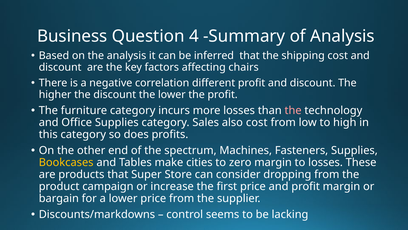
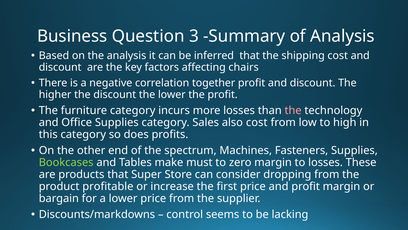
4: 4 -> 3
different: different -> together
Bookcases colour: yellow -> light green
cities: cities -> must
campaign: campaign -> profitable
